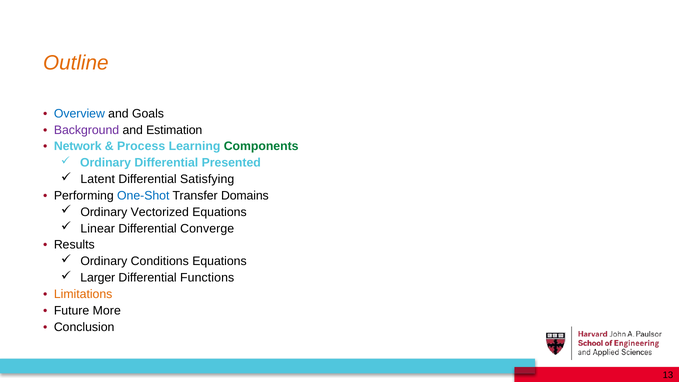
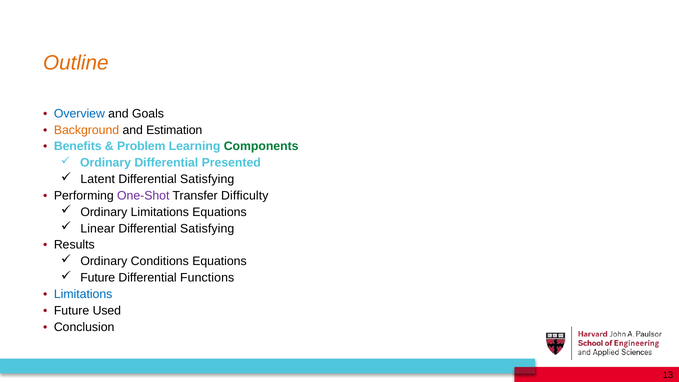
Background colour: purple -> orange
Network: Network -> Benefits
Process: Process -> Problem
One-Shot colour: blue -> purple
Domains: Domains -> Difficulty
Ordinary Vectorized: Vectorized -> Limitations
Converge at (207, 228): Converge -> Satisfying
Larger at (98, 278): Larger -> Future
Limitations at (83, 294) colour: orange -> blue
More: More -> Used
